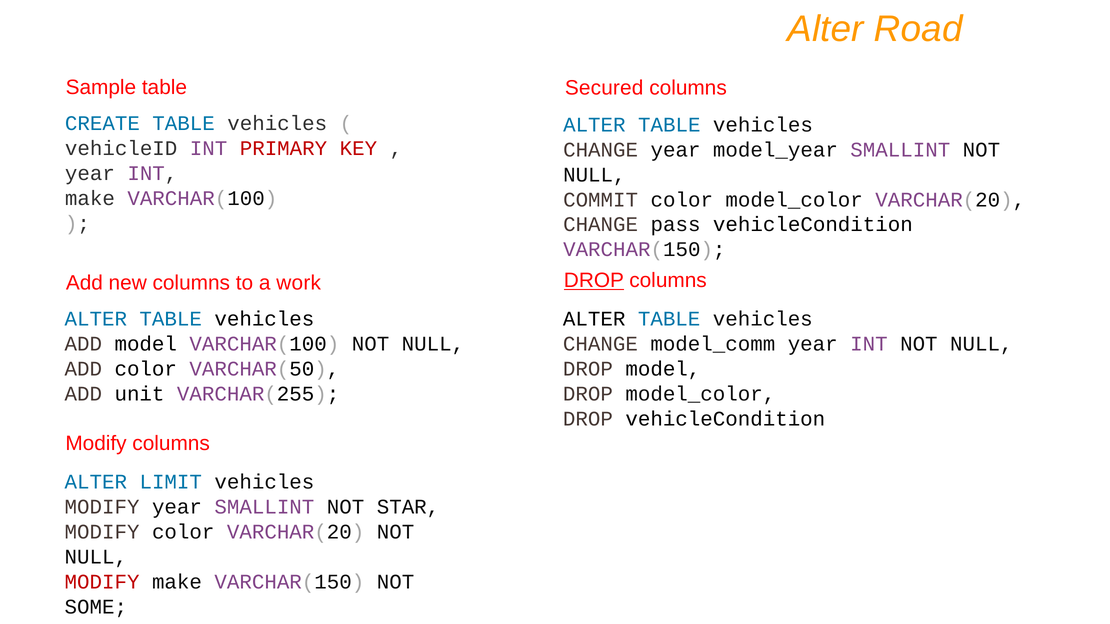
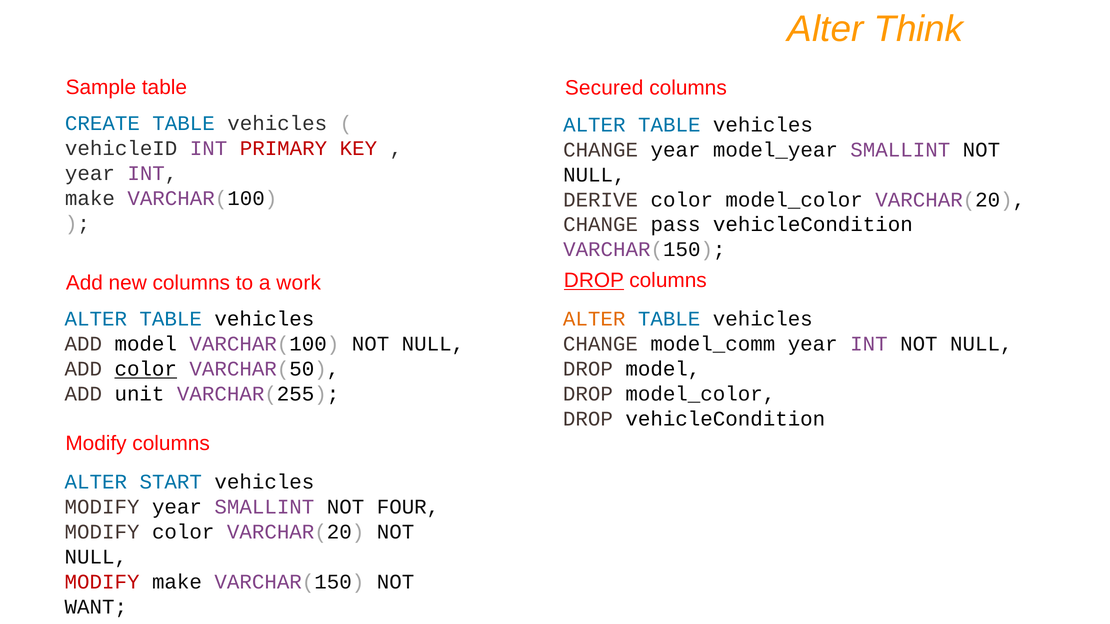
Road: Road -> Think
COMMIT: COMMIT -> DERIVE
ALTER at (594, 319) colour: black -> orange
color at (146, 369) underline: none -> present
LIMIT: LIMIT -> START
STAR: STAR -> FOUR
SOME: SOME -> WANT
